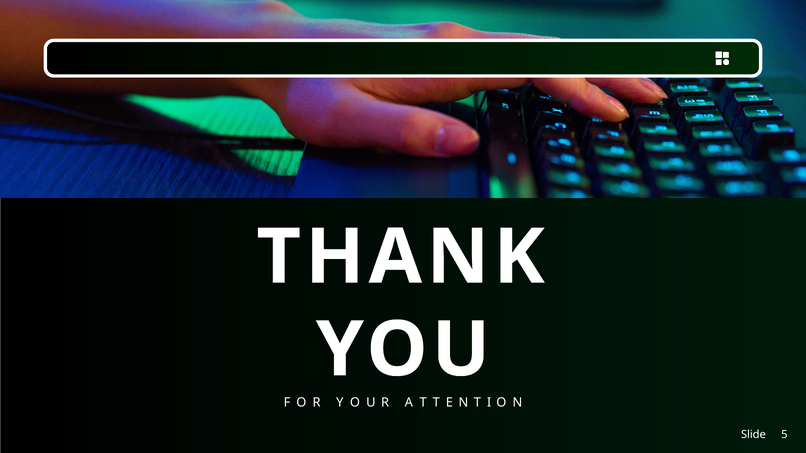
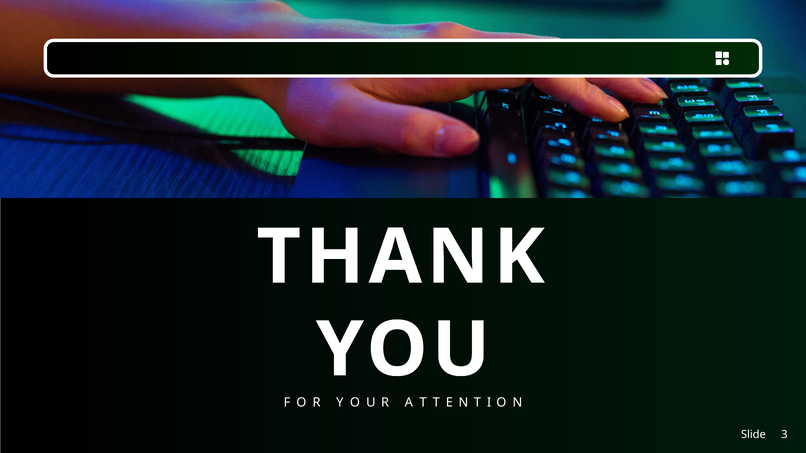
5: 5 -> 3
